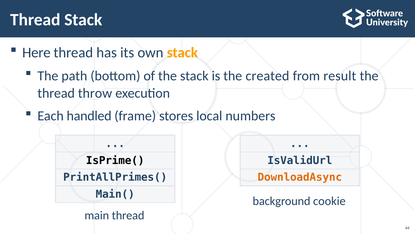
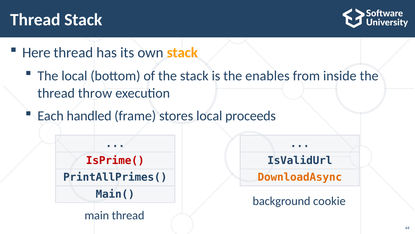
The path: path -> local
created: created -> enables
result: result -> inside
numbers: numbers -> proceeds
IsPrime( colour: black -> red
